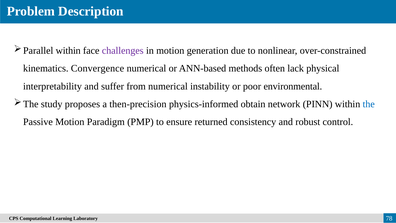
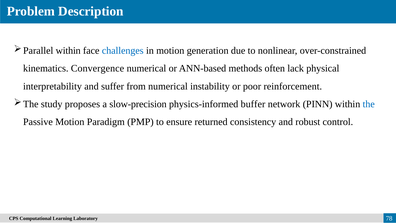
challenges colour: purple -> blue
environmental: environmental -> reinforcement
then-precision: then-precision -> slow-precision
obtain: obtain -> buffer
